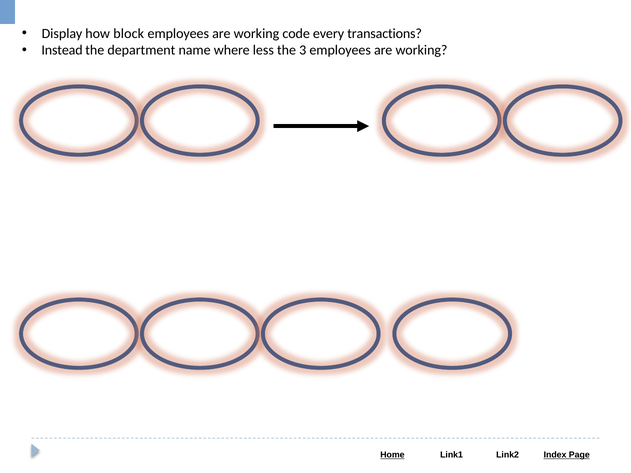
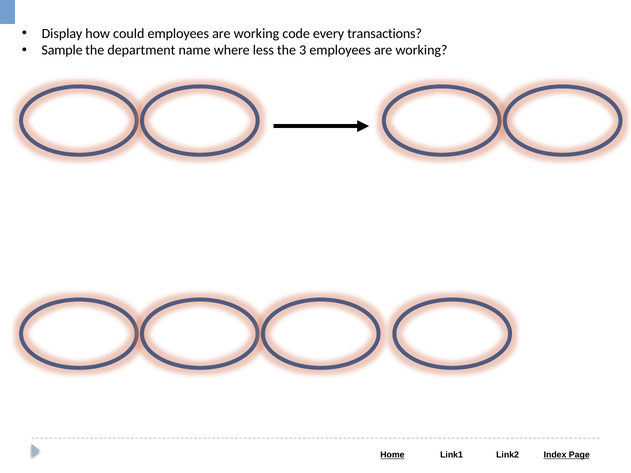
block: block -> could
Instead: Instead -> Sample
